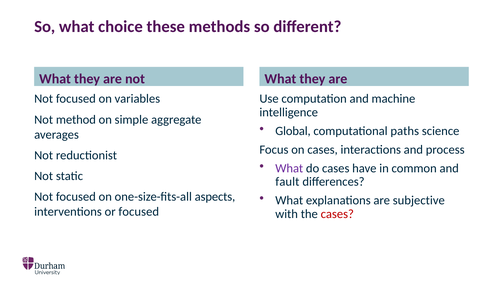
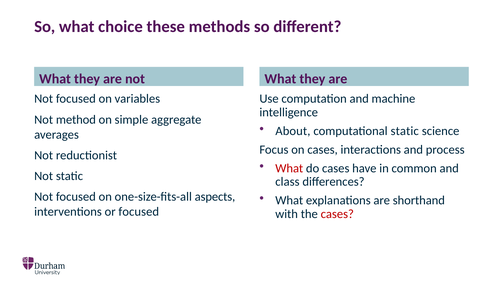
Global: Global -> About
computational paths: paths -> static
What at (289, 168) colour: purple -> red
fault: fault -> class
subjective: subjective -> shorthand
